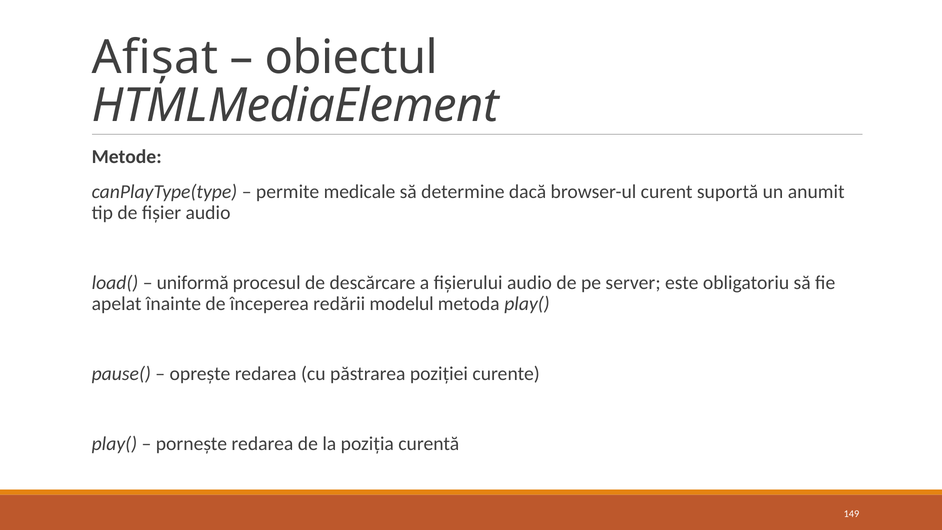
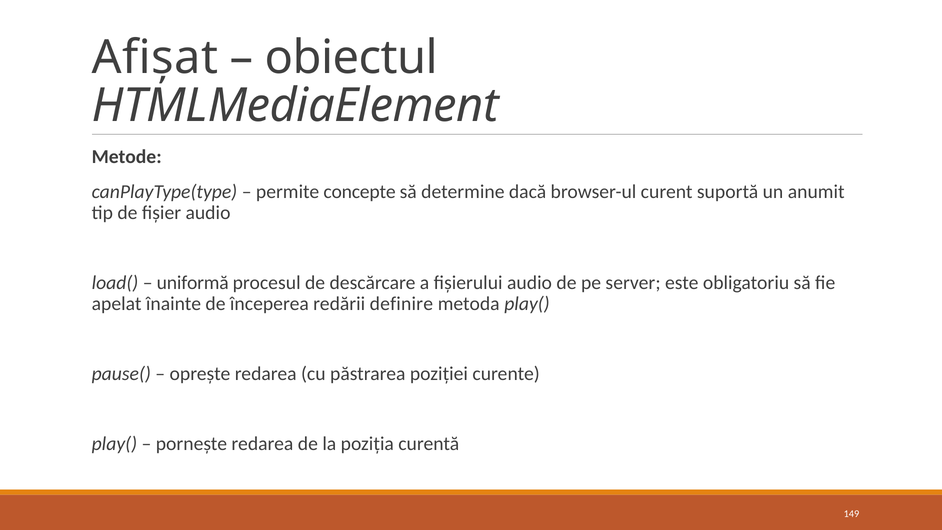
medicale: medicale -> concepte
modelul: modelul -> definire
